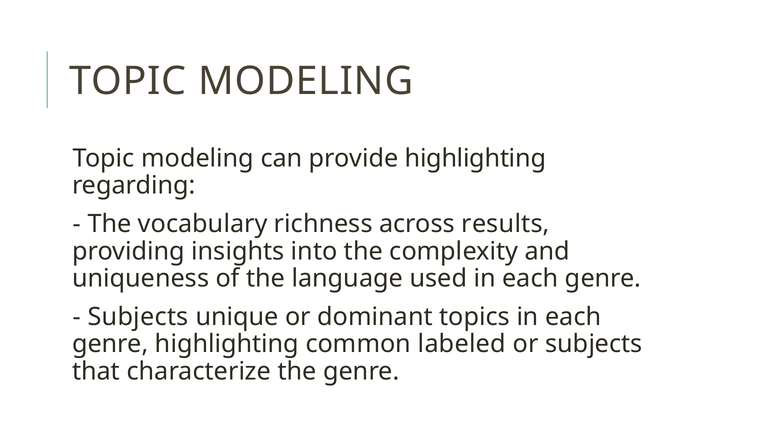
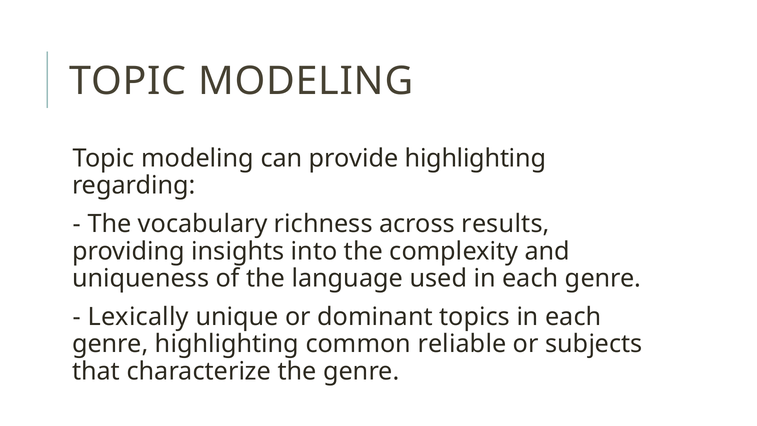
Subjects at (138, 317): Subjects -> Lexically
labeled: labeled -> reliable
